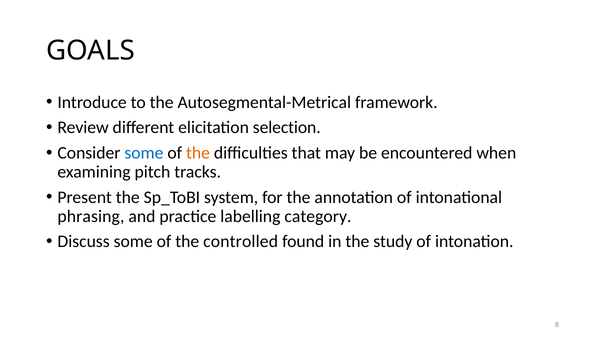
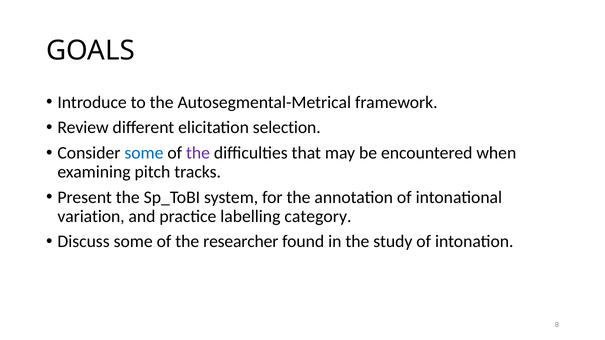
the at (198, 153) colour: orange -> purple
phrasing: phrasing -> variation
controlled: controlled -> researcher
